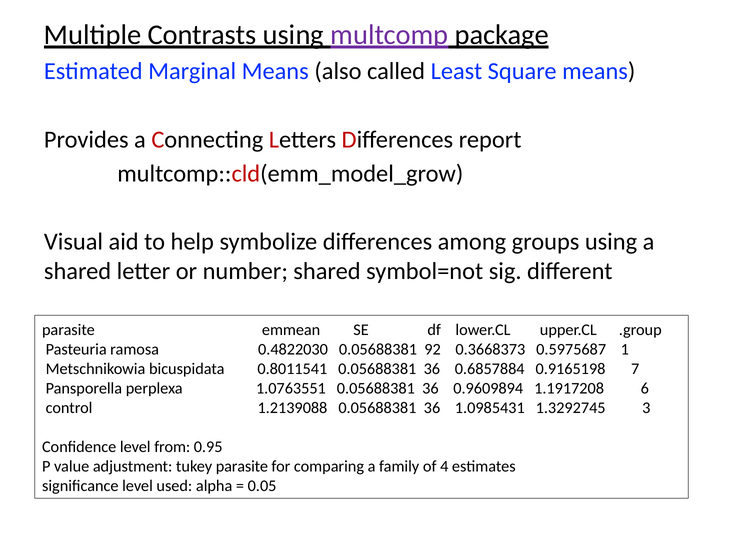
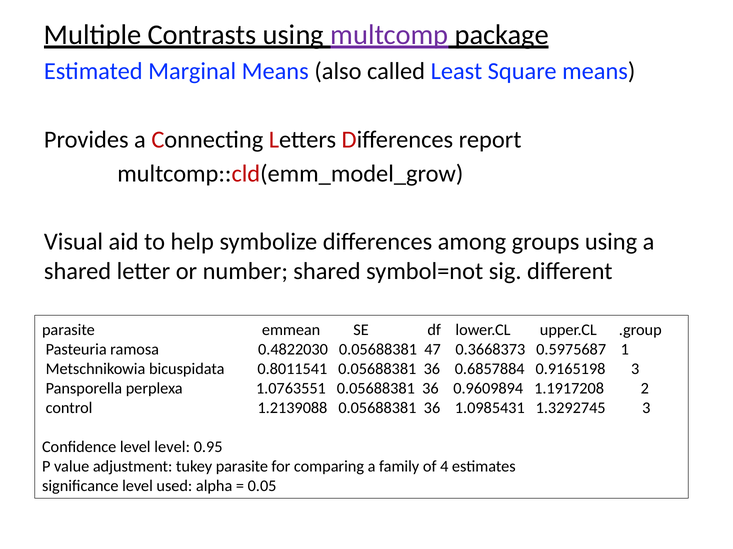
92: 92 -> 47
0.9165198 7: 7 -> 3
6: 6 -> 2
level from: from -> level
